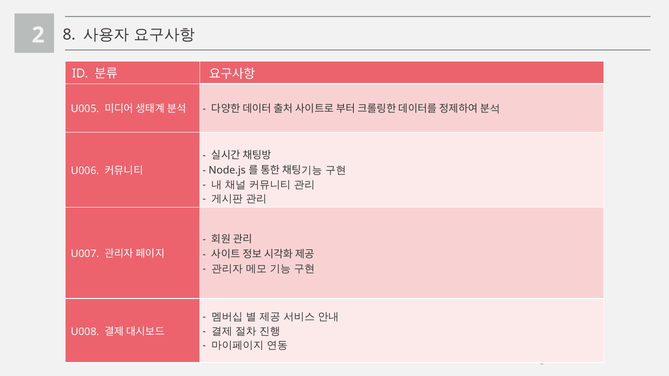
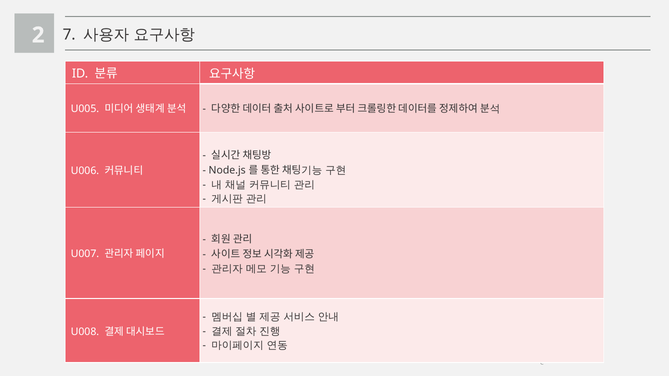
8: 8 -> 7
